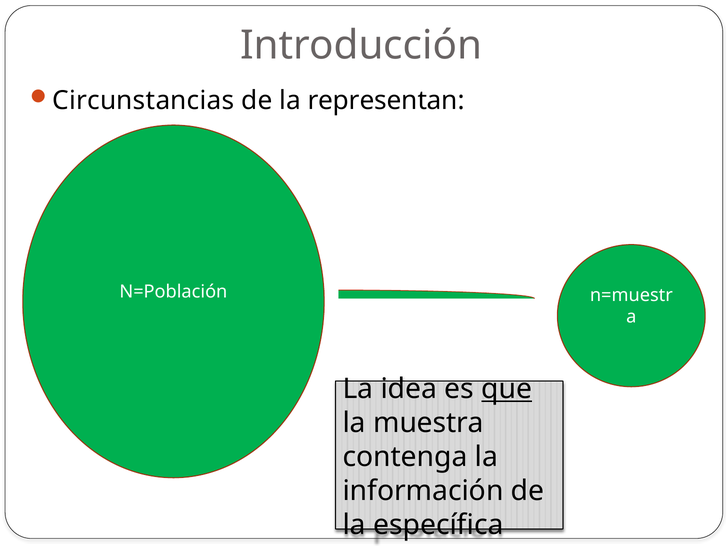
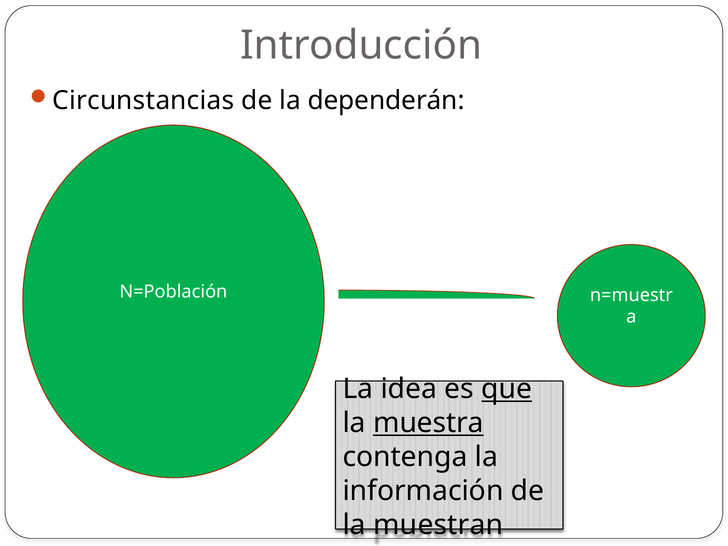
representan: representan -> dependerán
muestra underline: none -> present
específica: específica -> muestran
